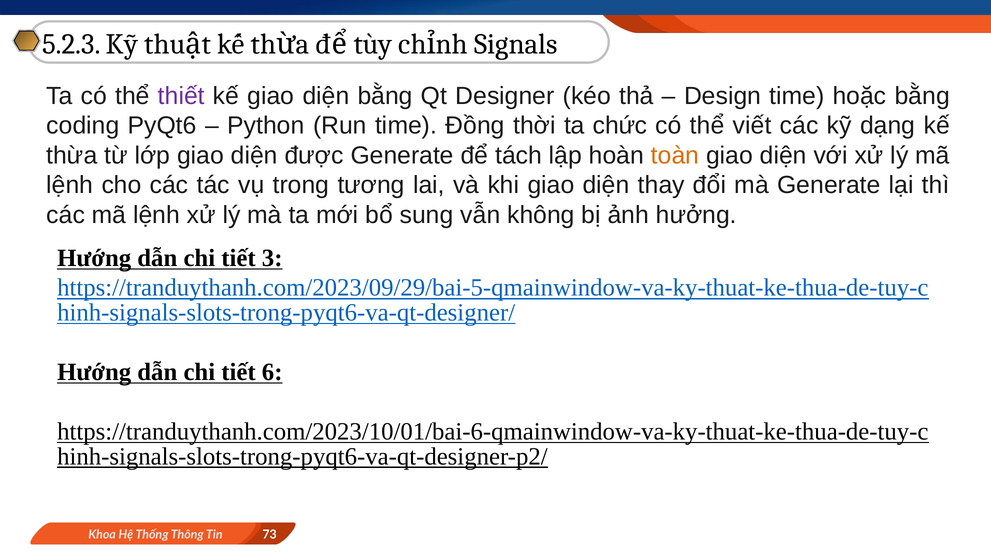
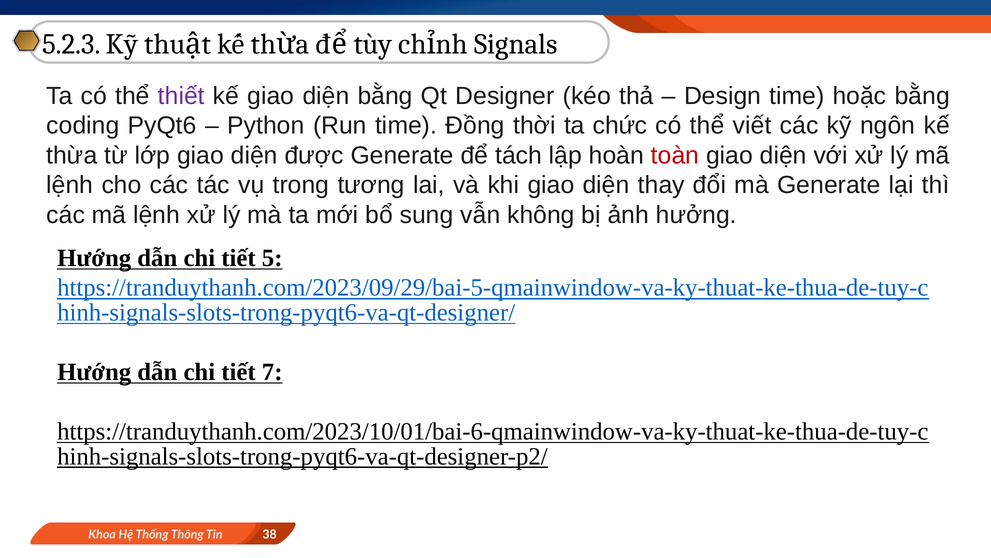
dạng: dạng -> ngôn
toàn colour: orange -> red
3: 3 -> 5
6: 6 -> 7
73: 73 -> 38
